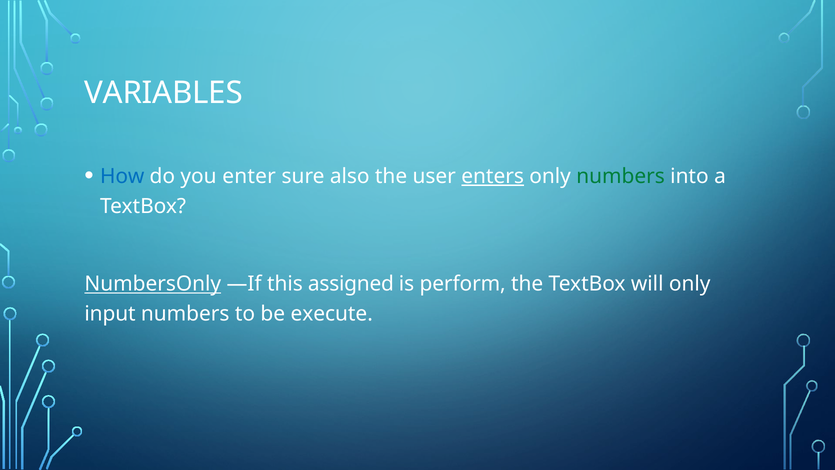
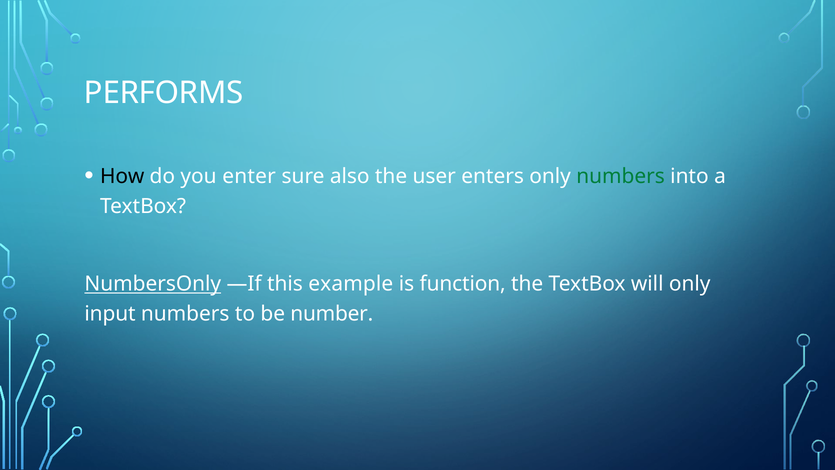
VARIABLES: VARIABLES -> PERFORMS
How colour: blue -> black
enters underline: present -> none
assigned: assigned -> example
perform: perform -> function
execute: execute -> number
